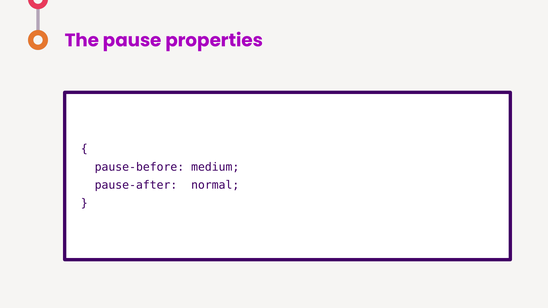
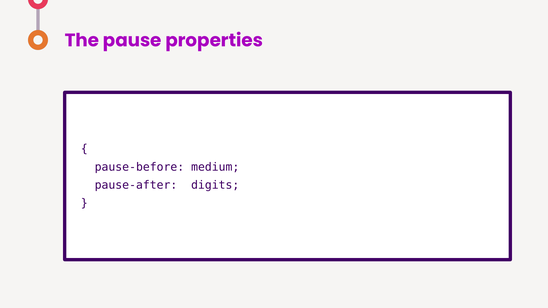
normal: normal -> digits
